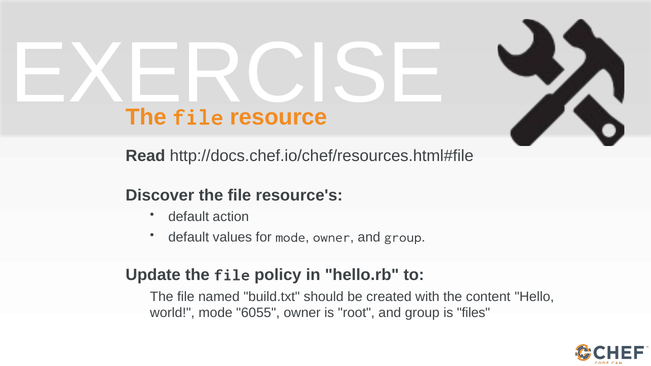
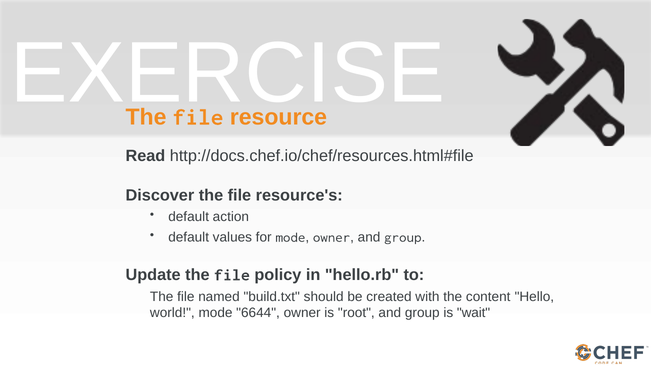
6055: 6055 -> 6644
files: files -> wait
